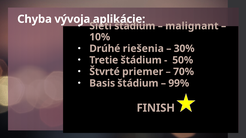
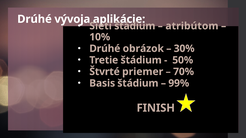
Chyba at (35, 19): Chyba -> Drúhé
malignant: malignant -> atribútom
riešenia: riešenia -> obrázok
